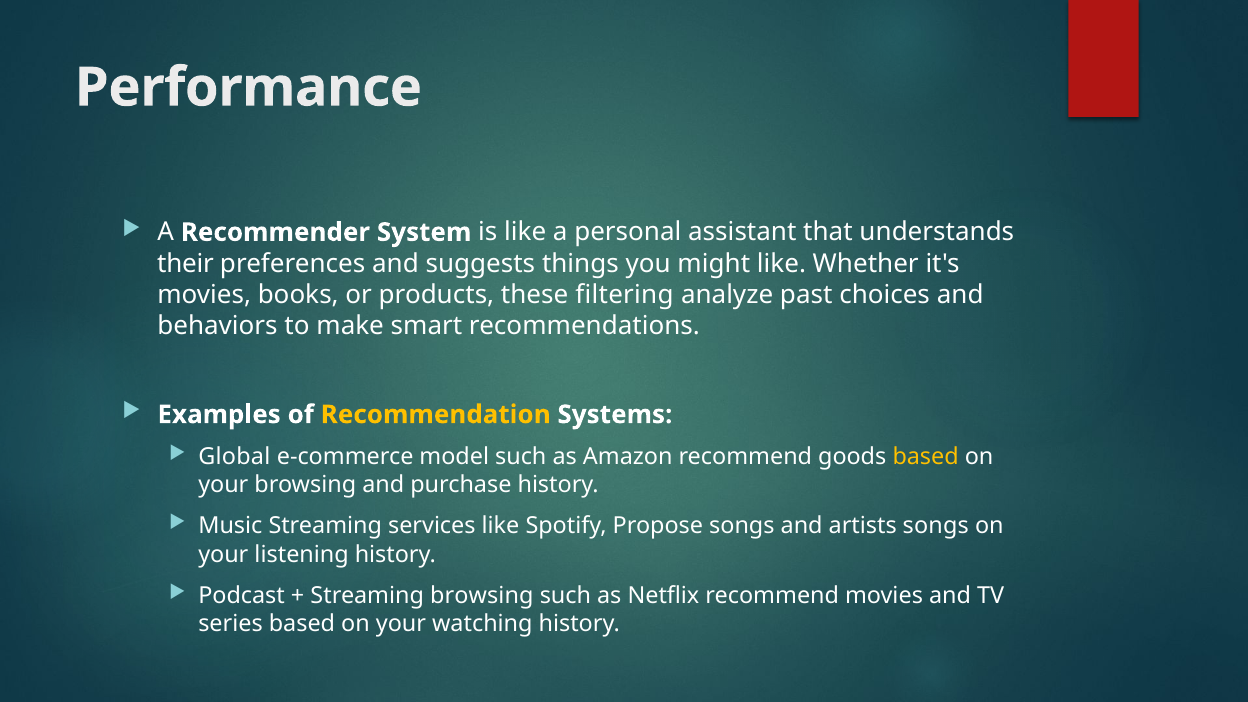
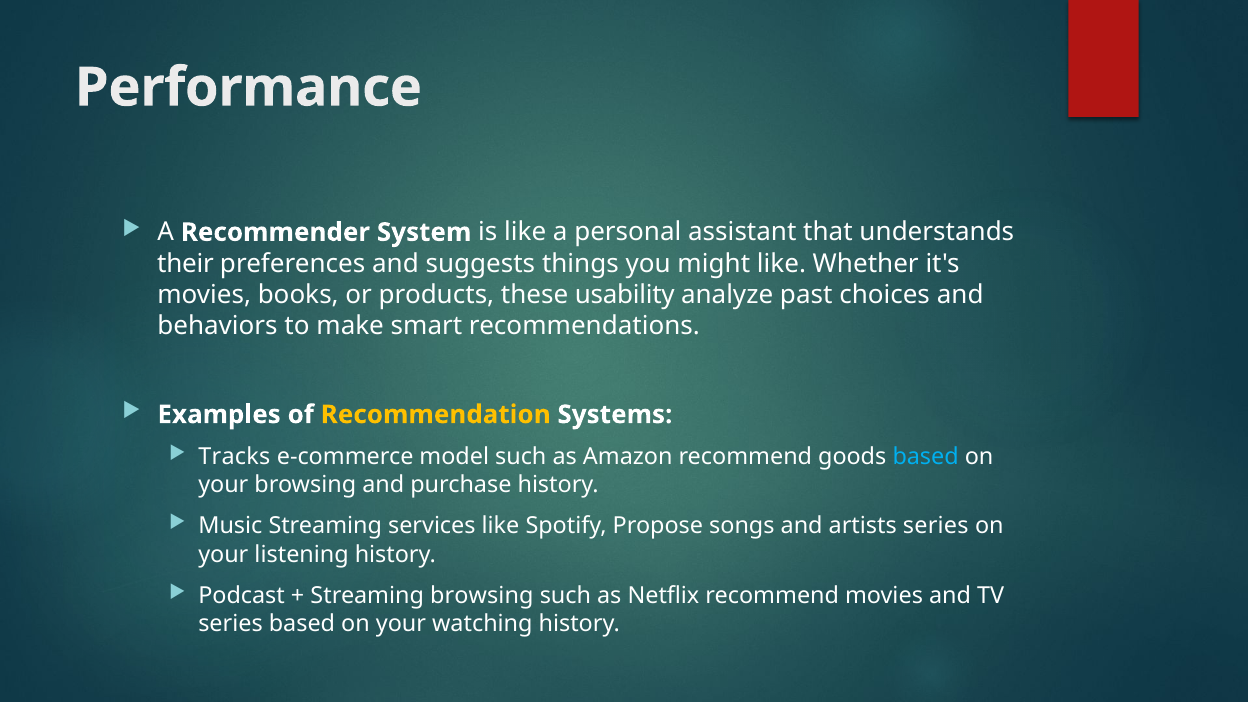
filtering: filtering -> usability
Global: Global -> Tracks
based at (926, 457) colour: yellow -> light blue
artists songs: songs -> series
